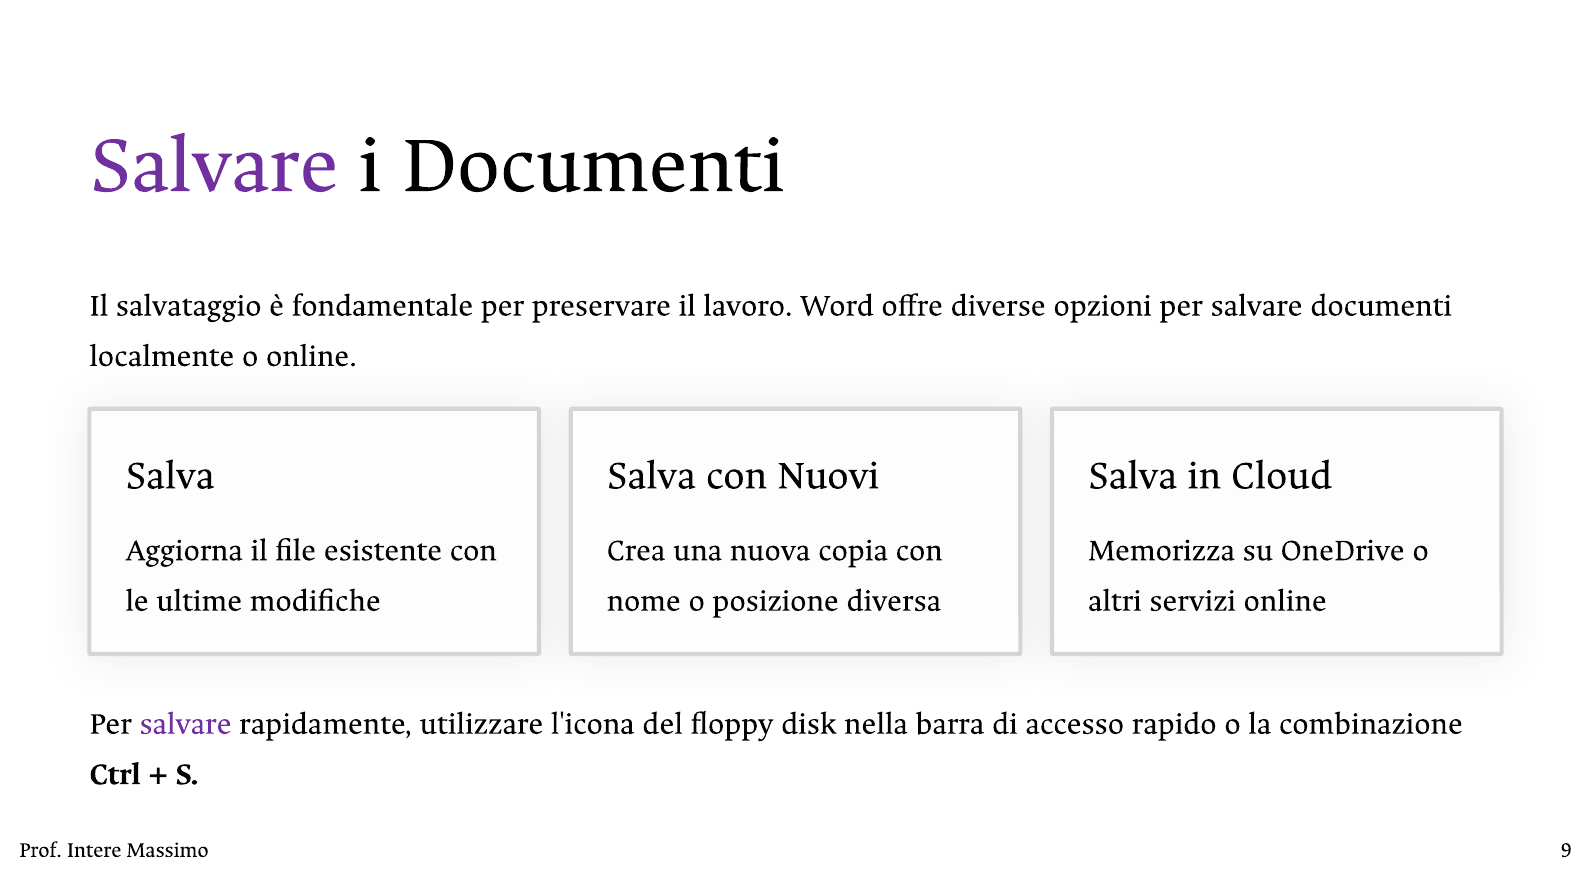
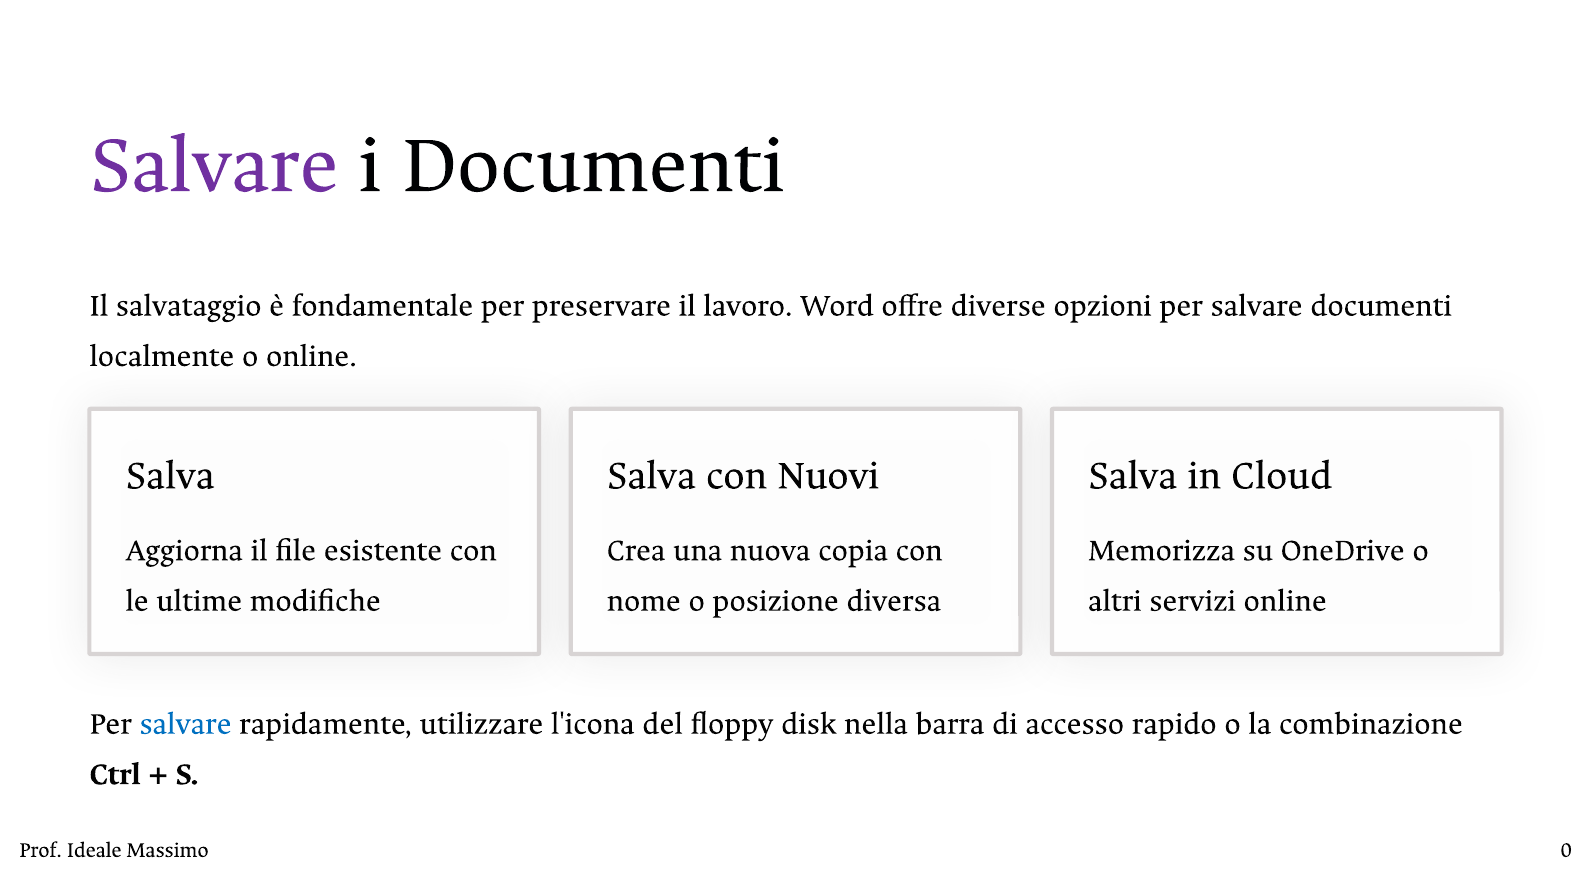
salvare at (186, 723) colour: purple -> blue
Intere: Intere -> Ideale
9: 9 -> 0
